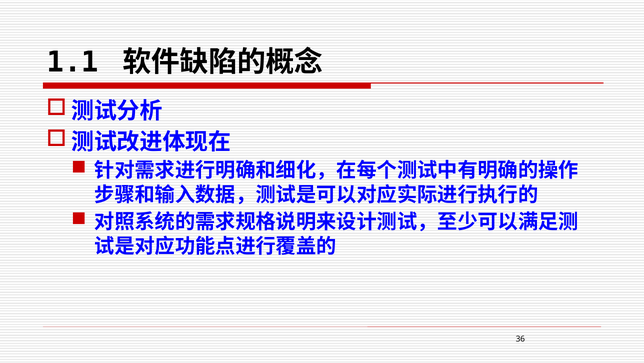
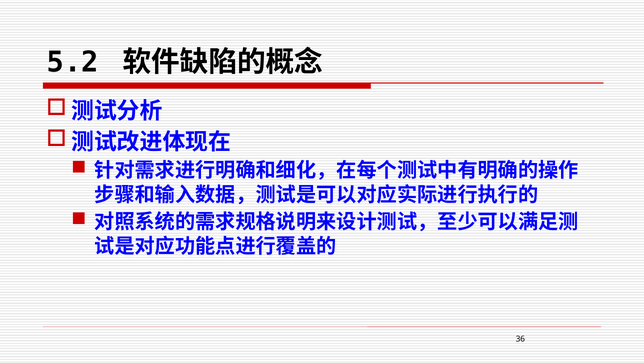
1.1: 1.1 -> 5.2
